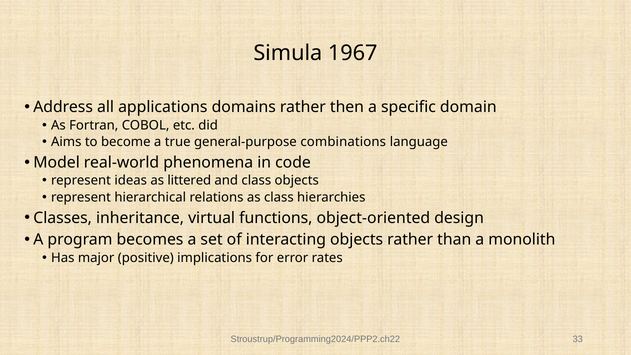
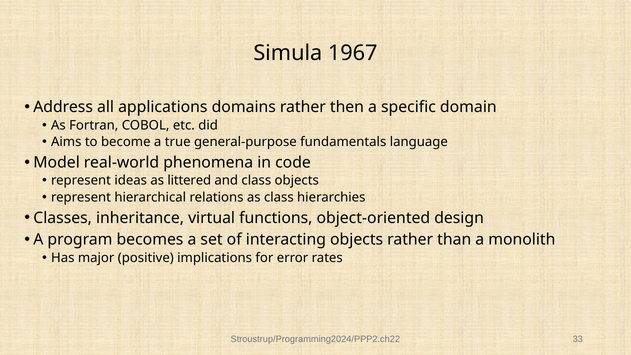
combinations: combinations -> fundamentals
